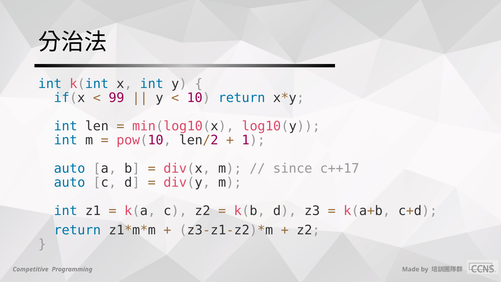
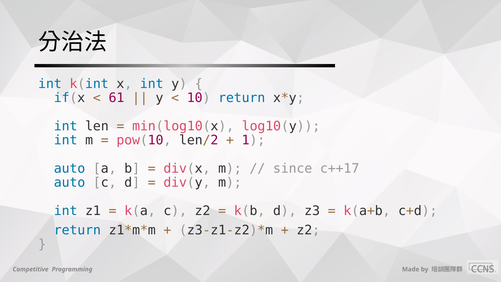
99: 99 -> 61
